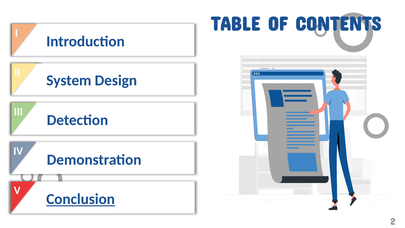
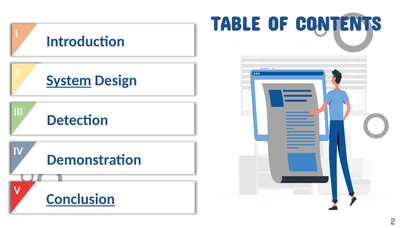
System underline: none -> present
